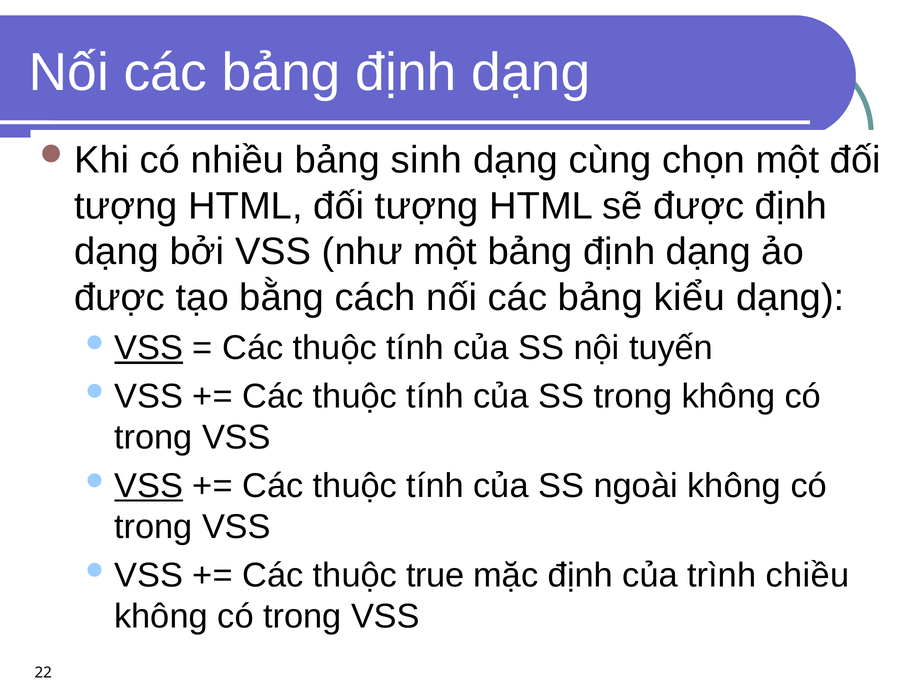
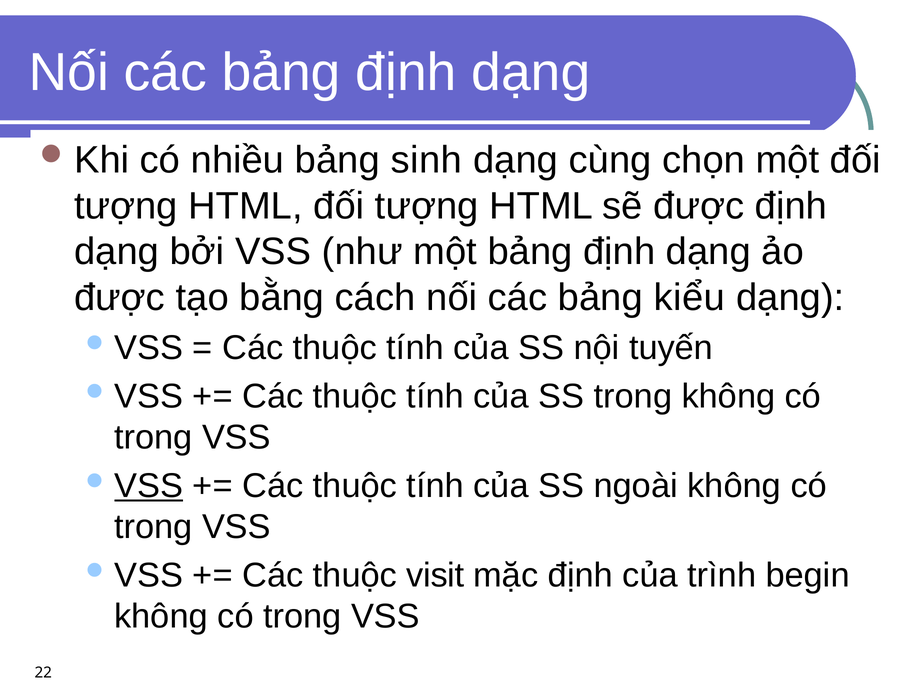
VSS at (149, 348) underline: present -> none
true: true -> visit
chiều: chiều -> begin
